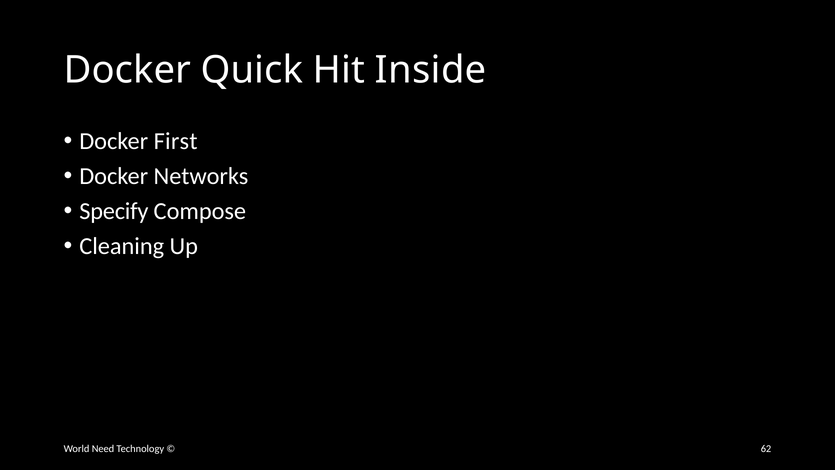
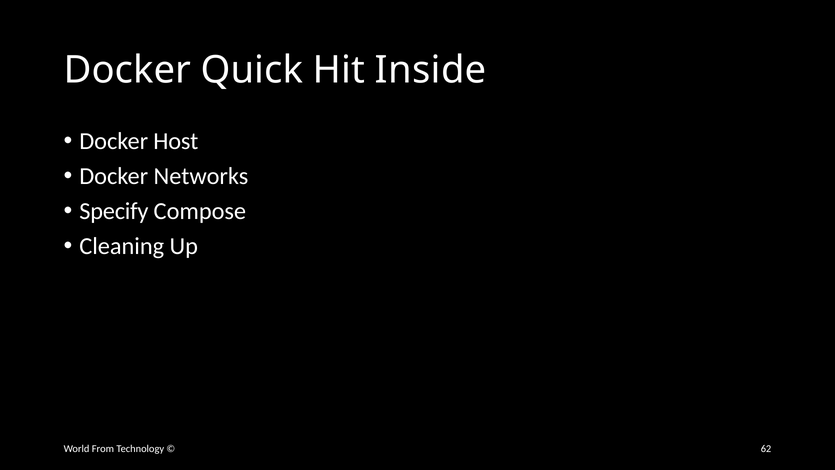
First: First -> Host
Need: Need -> From
